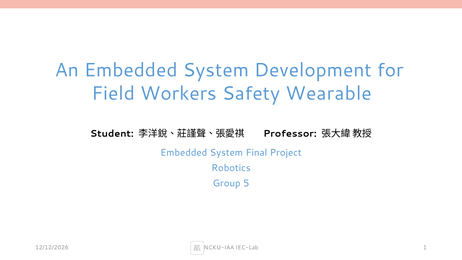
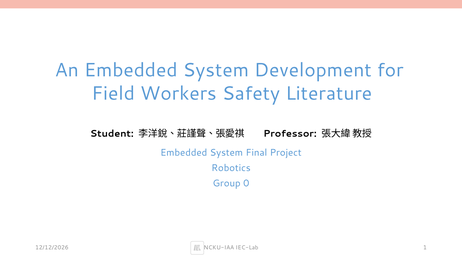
Wearable: Wearable -> Literature
5: 5 -> 0
